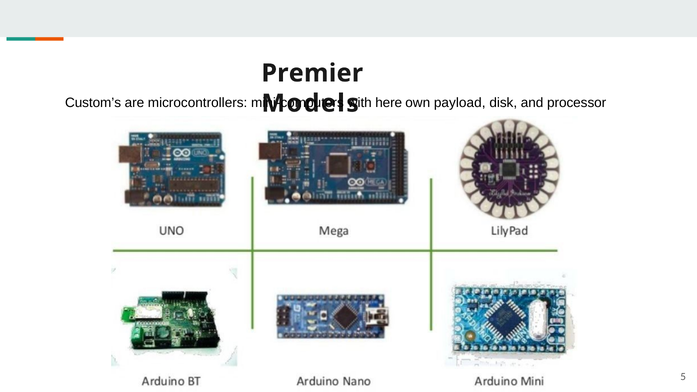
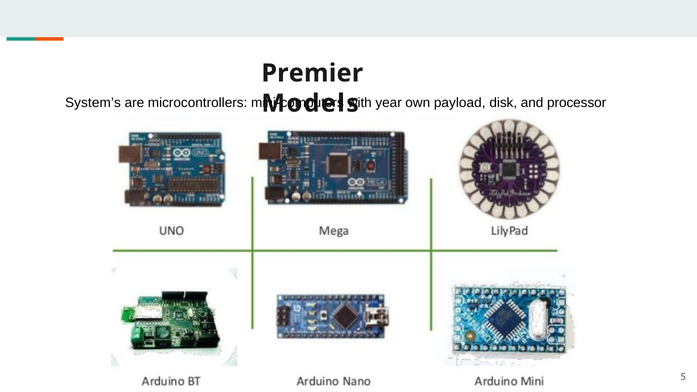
Custom’s: Custom’s -> System’s
here: here -> year
